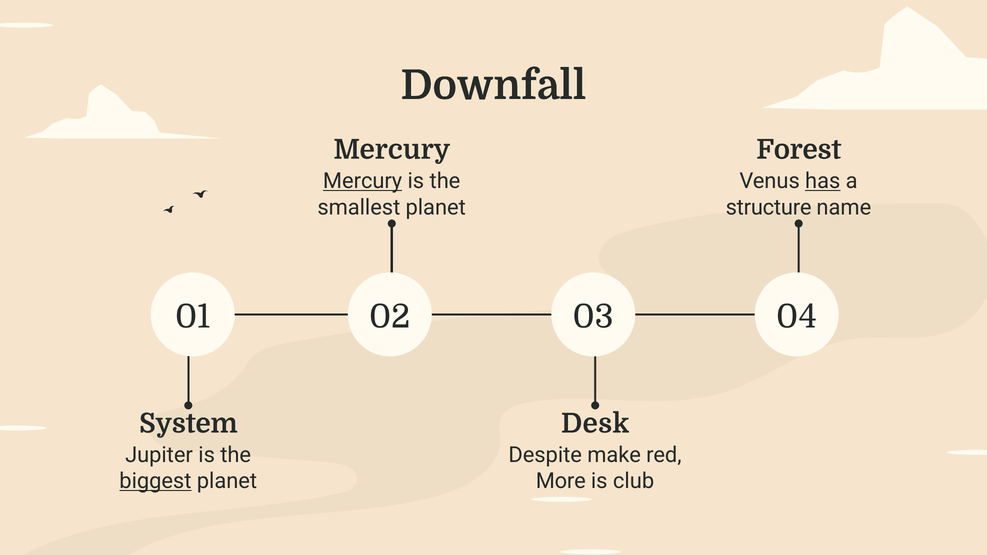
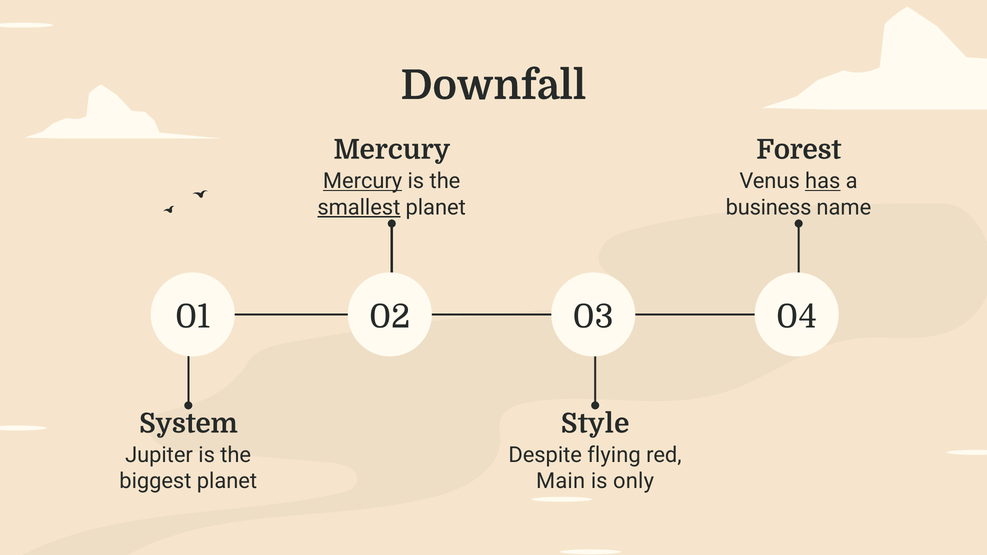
smallest underline: none -> present
structure: structure -> business
Desk: Desk -> Style
make: make -> flying
biggest underline: present -> none
More: More -> Main
club: club -> only
